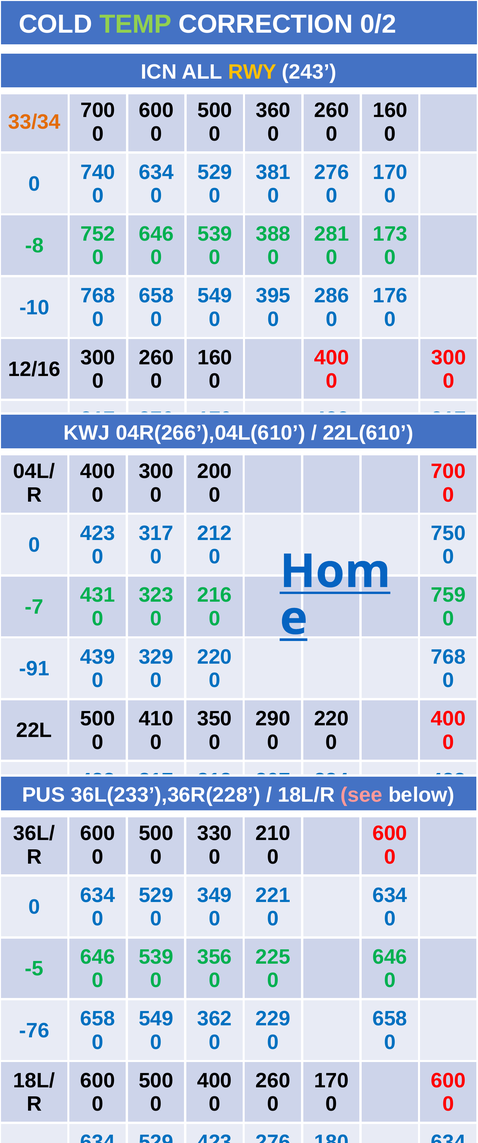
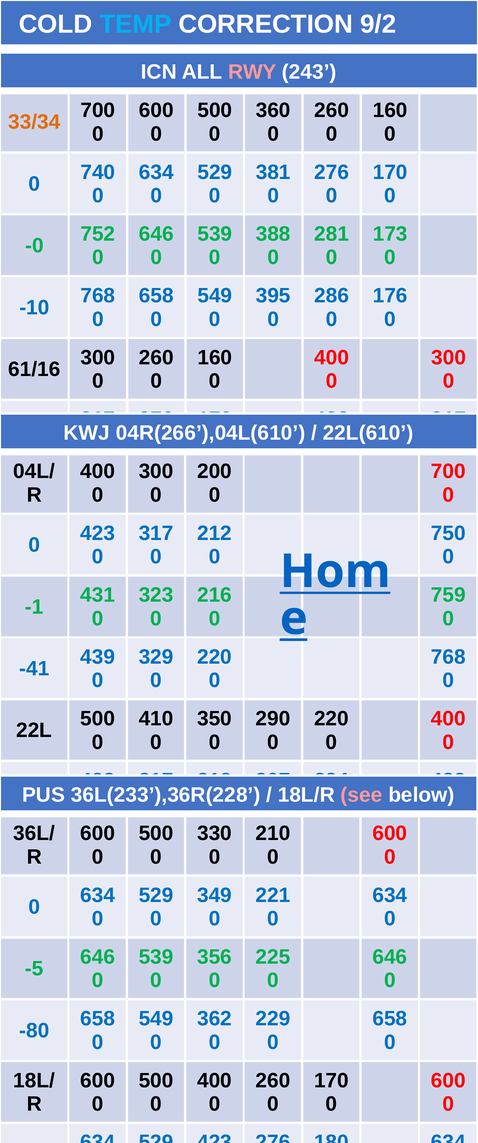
TEMP colour: light green -> light blue
0/2: 0/2 -> 9/2
RWY colour: yellow -> pink
-8: -8 -> -0
12/16: 12/16 -> 61/16
-7: -7 -> -1
-91: -91 -> -41
-76: -76 -> -80
